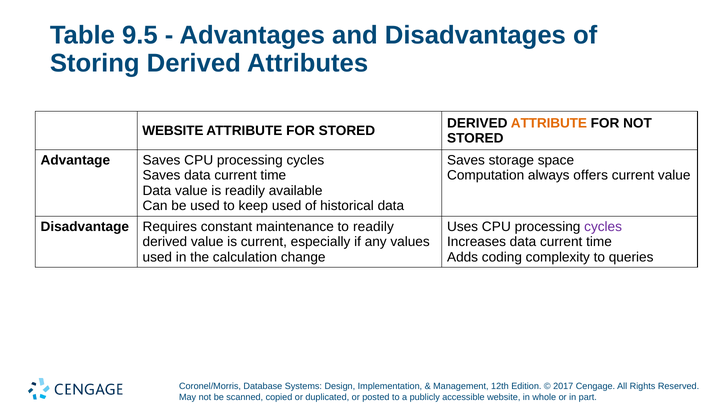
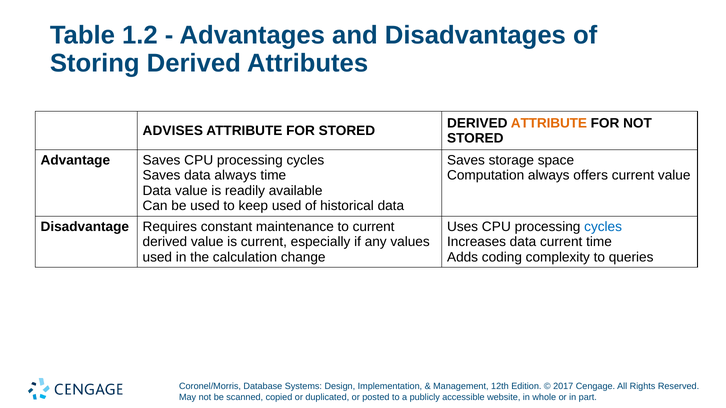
9.5: 9.5 -> 1.2
WEBSITE at (173, 131): WEBSITE -> ADVISES
Saves data current: current -> always
to readily: readily -> current
cycles at (603, 227) colour: purple -> blue
